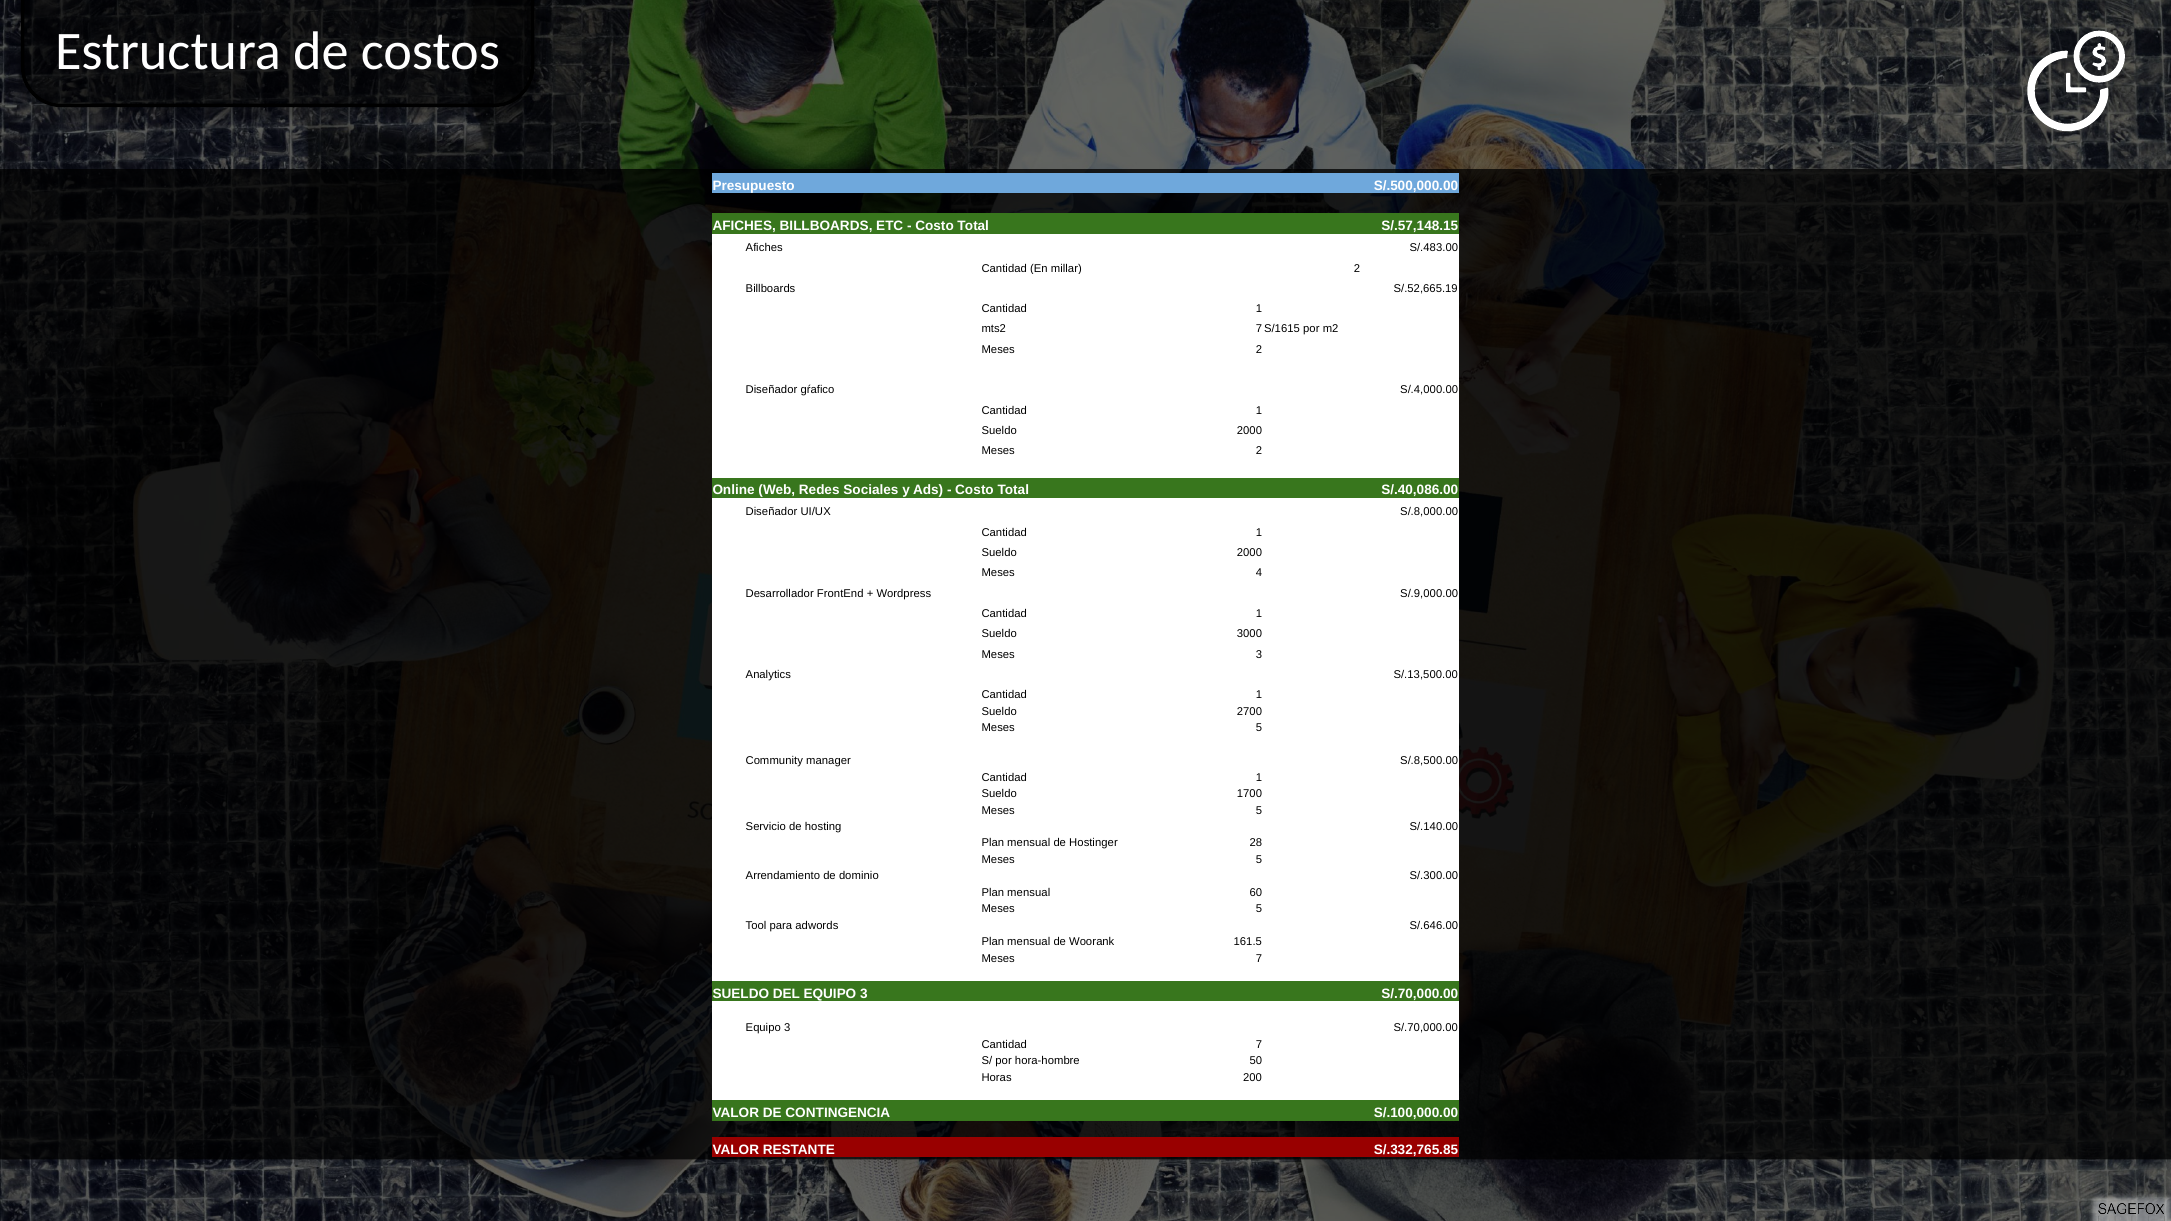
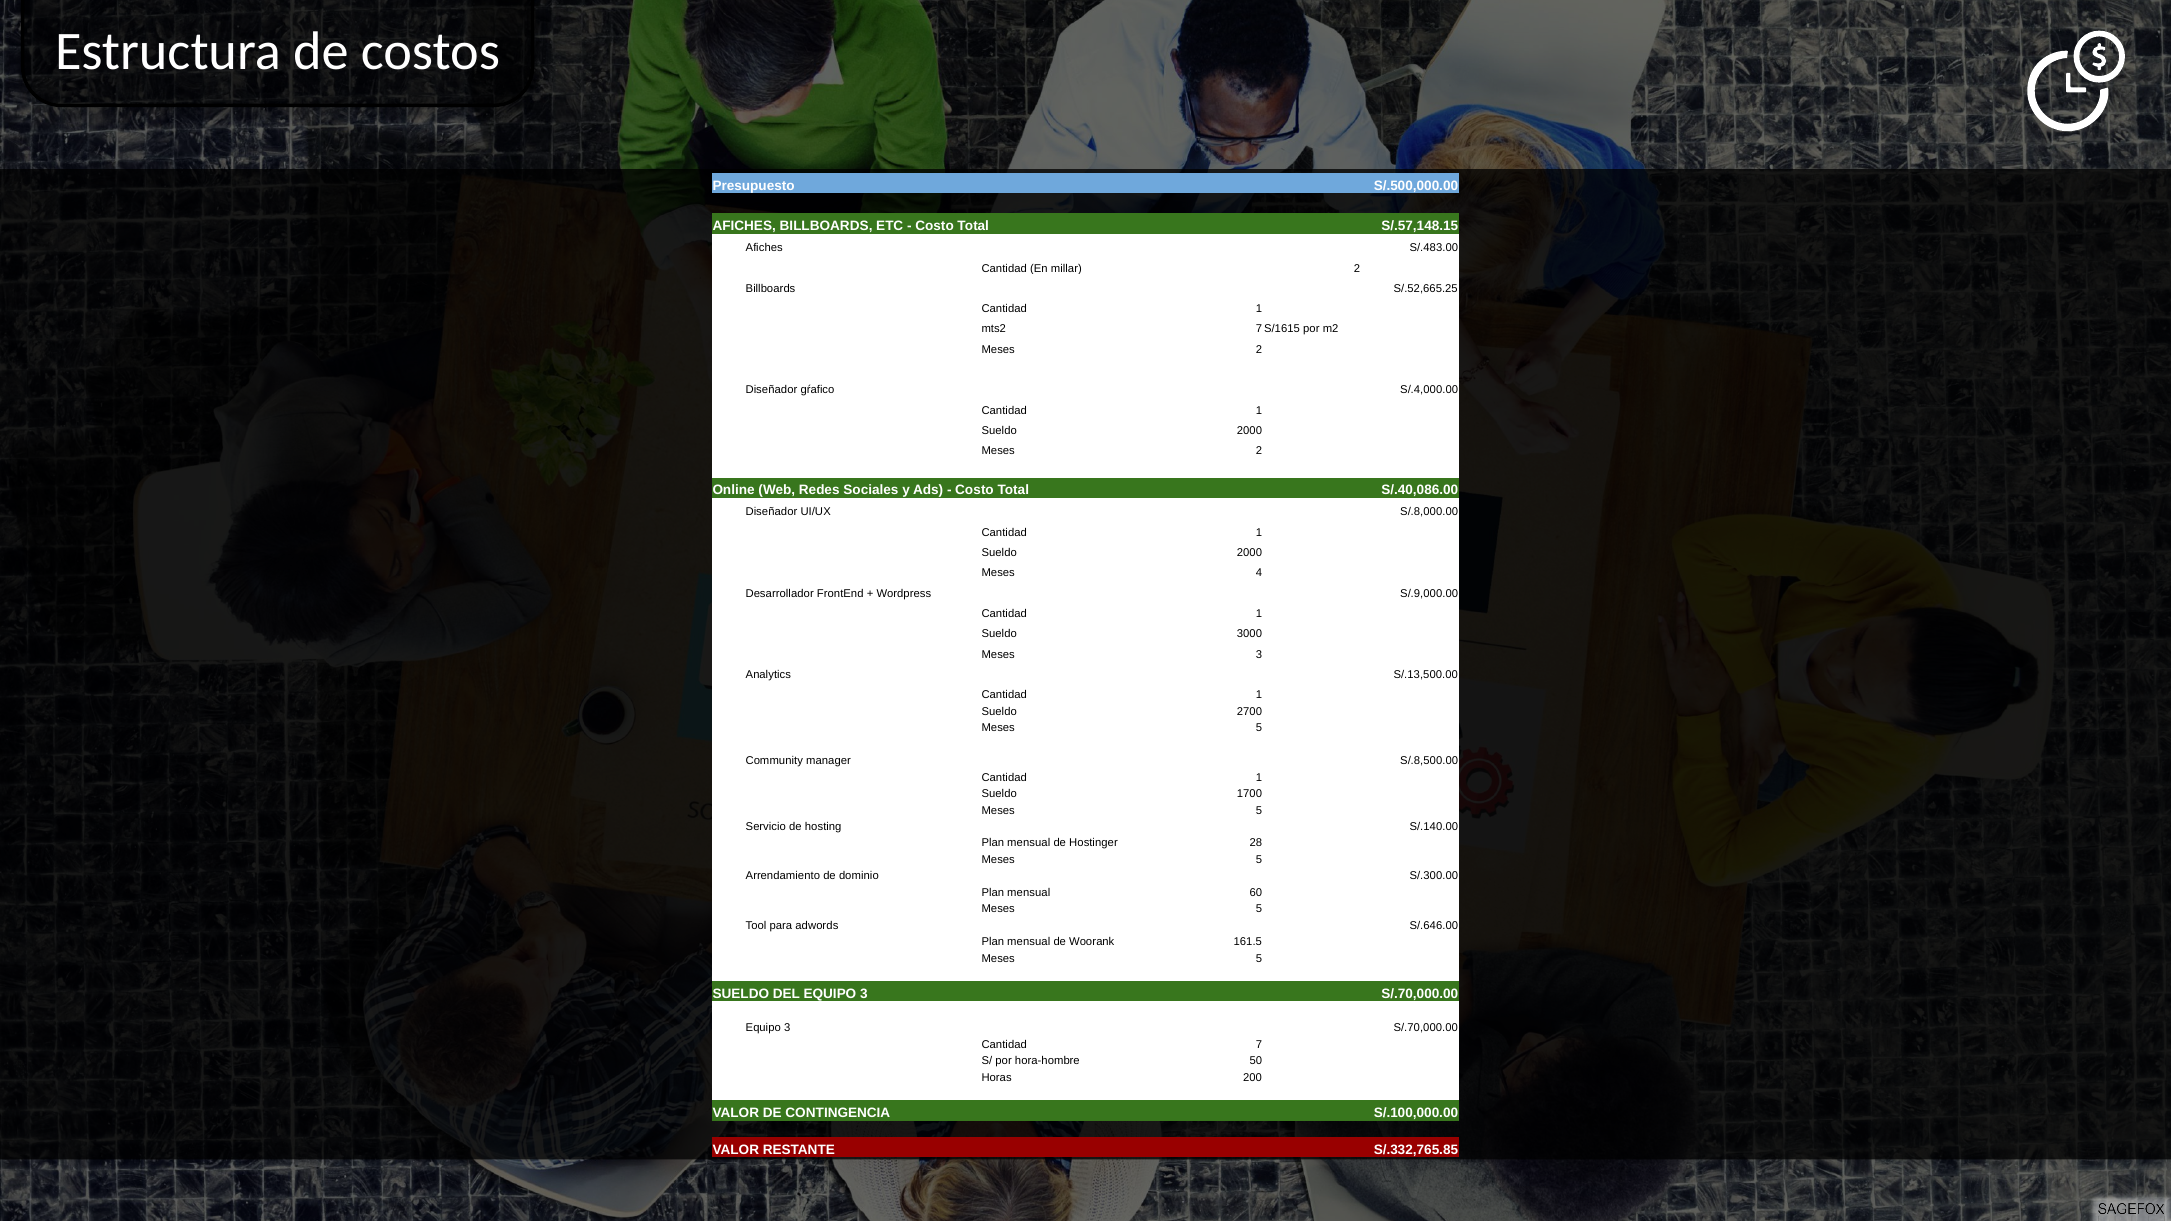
S/.52,665.19: S/.52,665.19 -> S/.52,665.25
7 at (1259, 959): 7 -> 5
